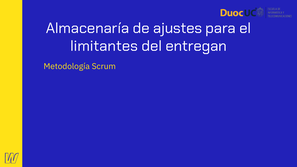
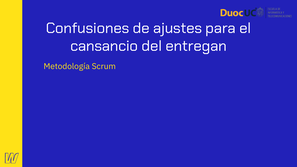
Almacenaría: Almacenaría -> Confusiones
limitantes: limitantes -> cansancio
